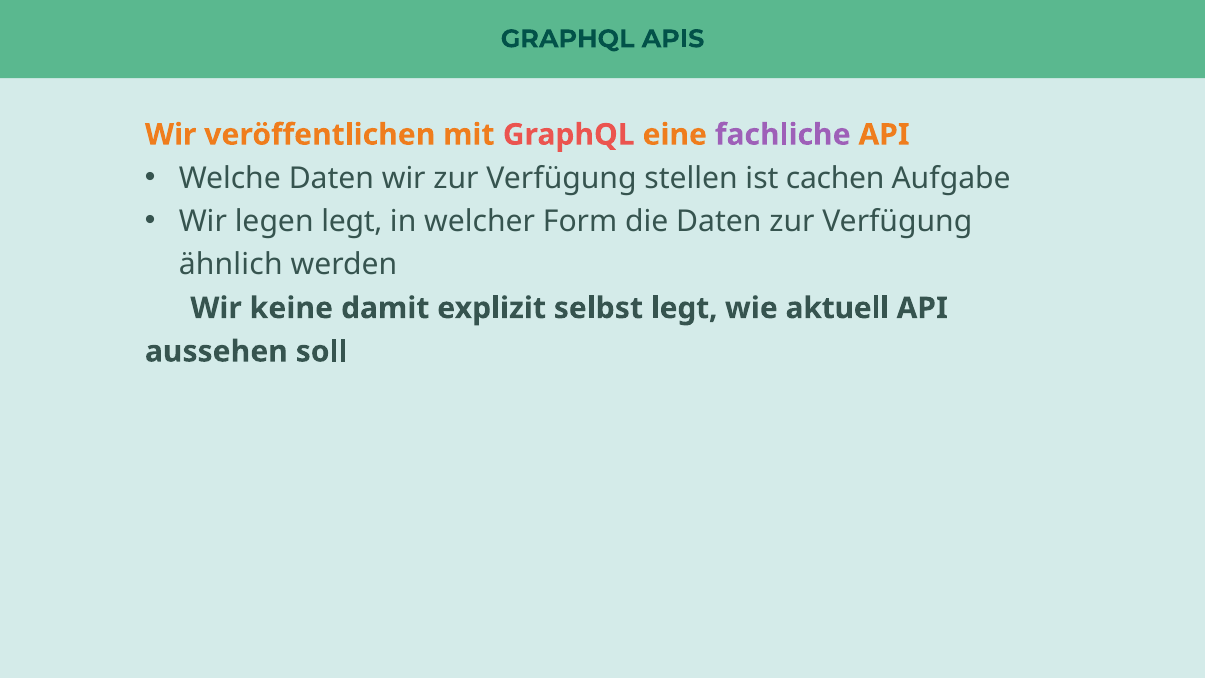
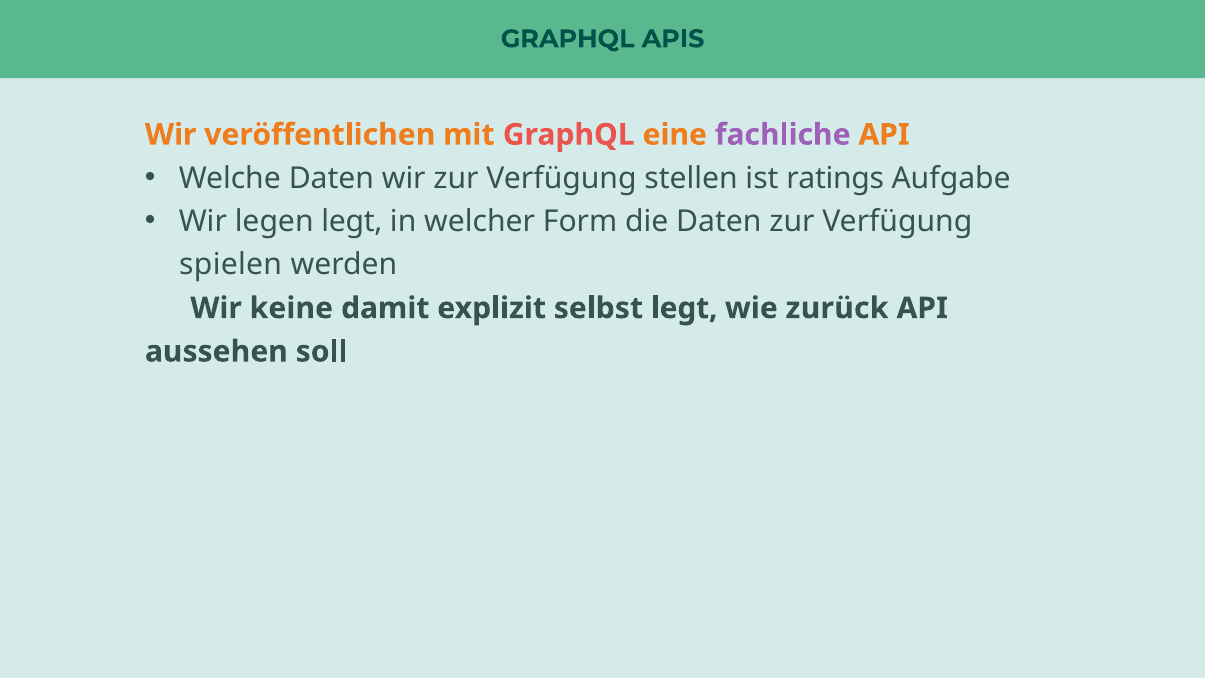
cachen: cachen -> ratings
ähnlich: ähnlich -> spielen
aktuell: aktuell -> zurück
